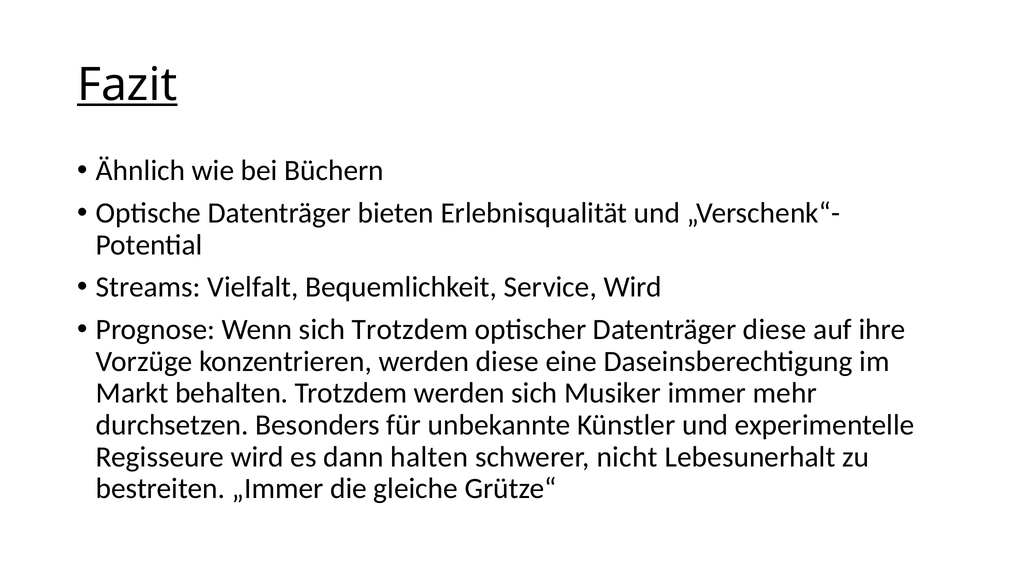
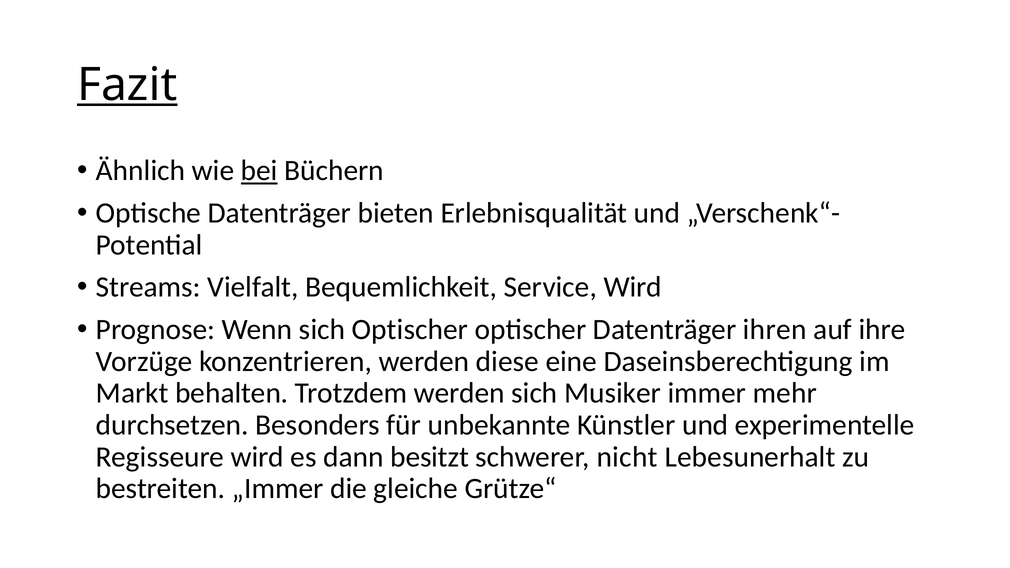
bei underline: none -> present
sich Trotzdem: Trotzdem -> Optischer
Datenträger diese: diese -> ihren
halten: halten -> besitzt
